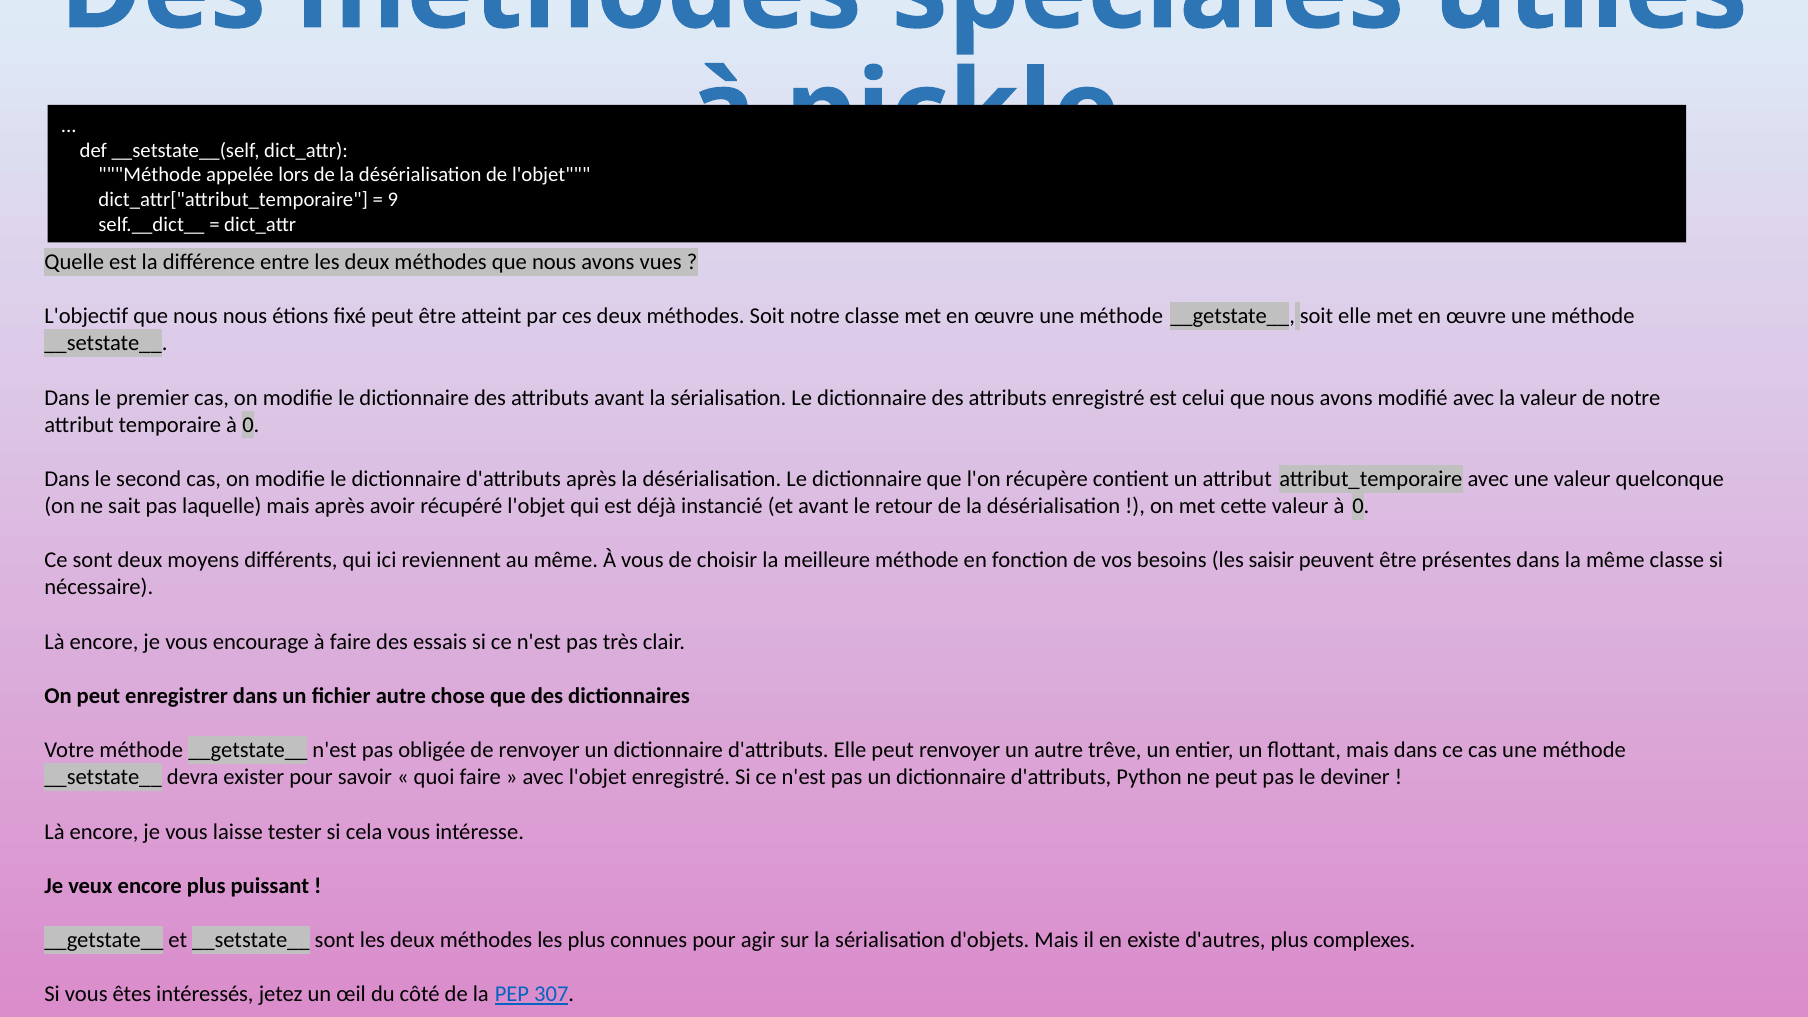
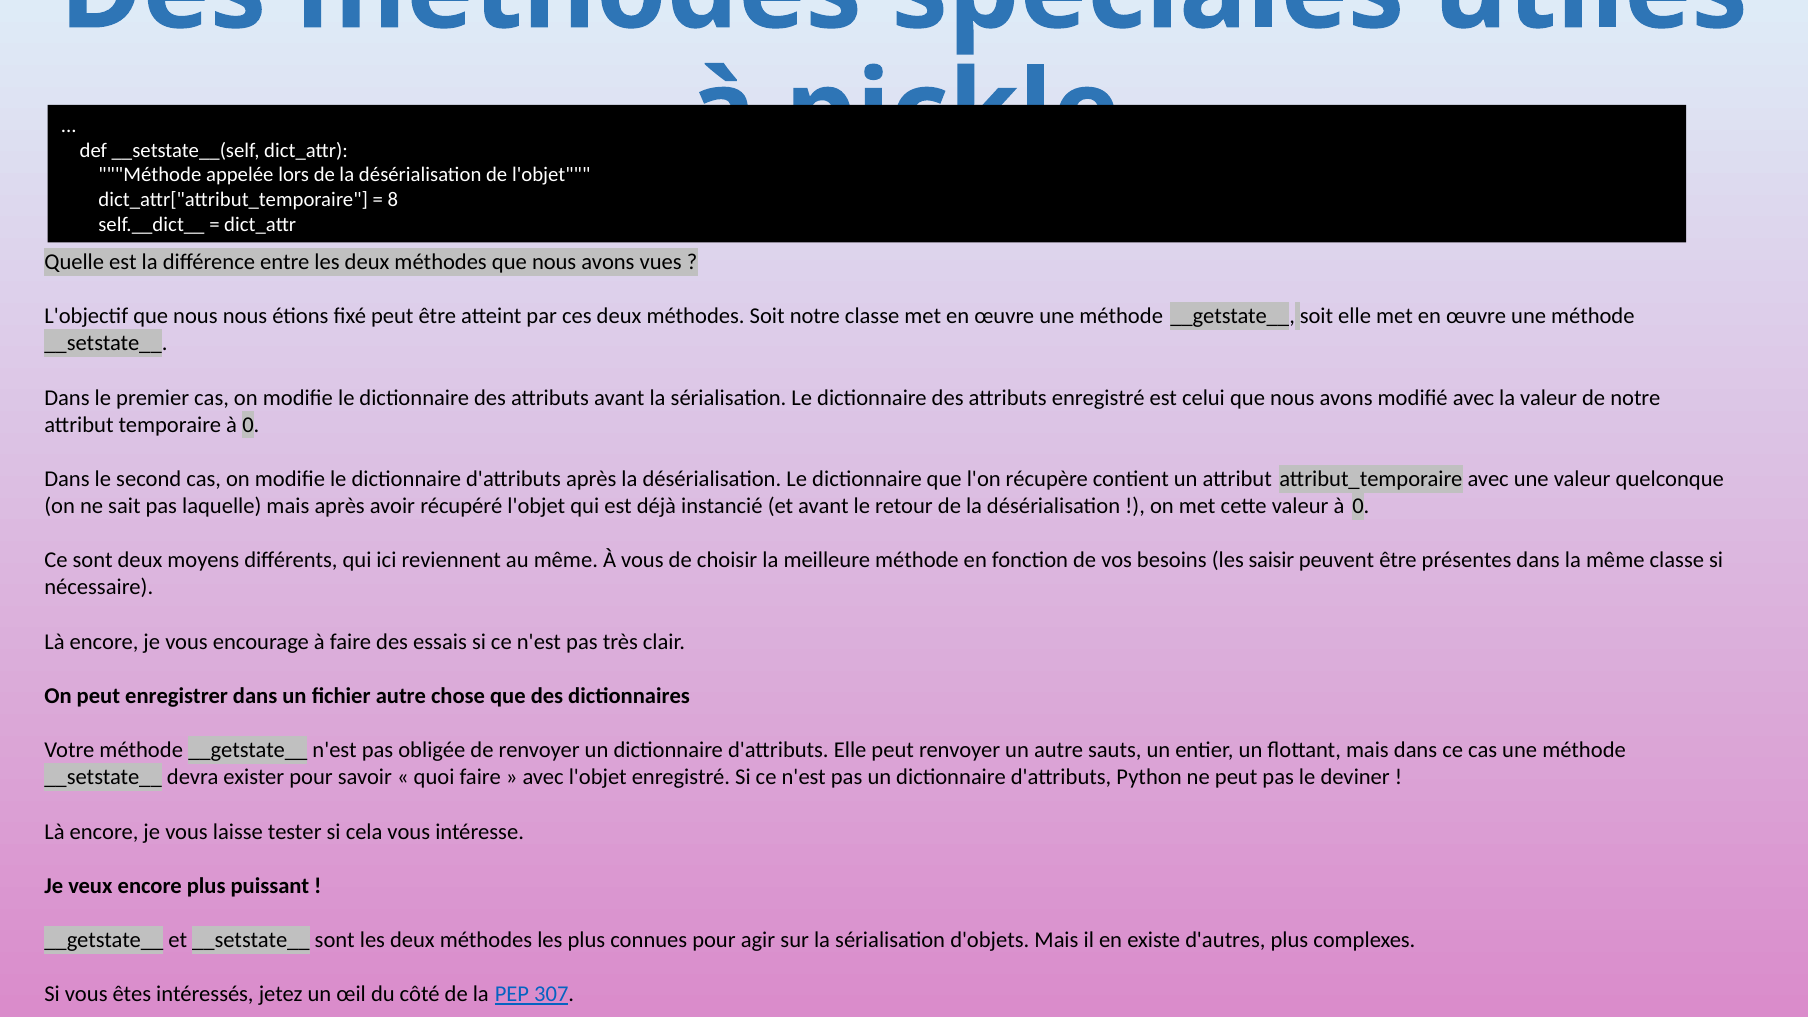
9: 9 -> 8
trêve: trêve -> sauts
